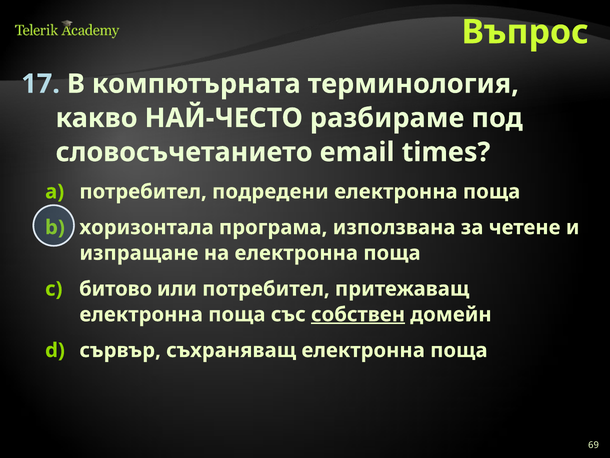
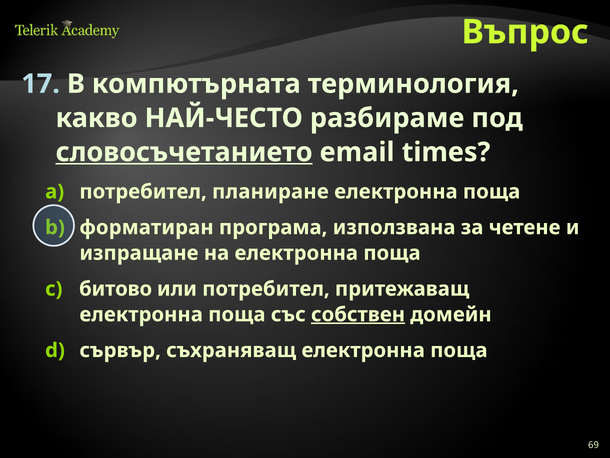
словосъчетанието underline: none -> present
подредени: подредени -> планиране
хоризонтала: хоризонтала -> форматиран
